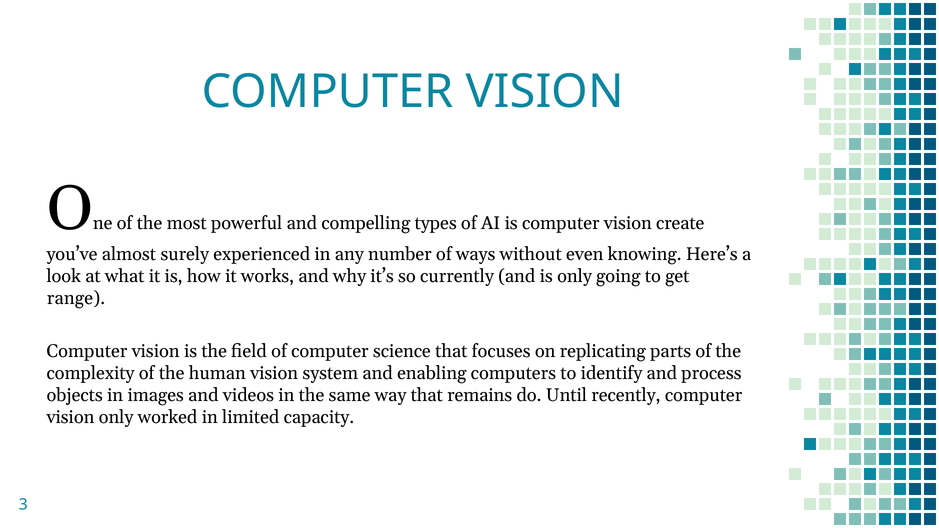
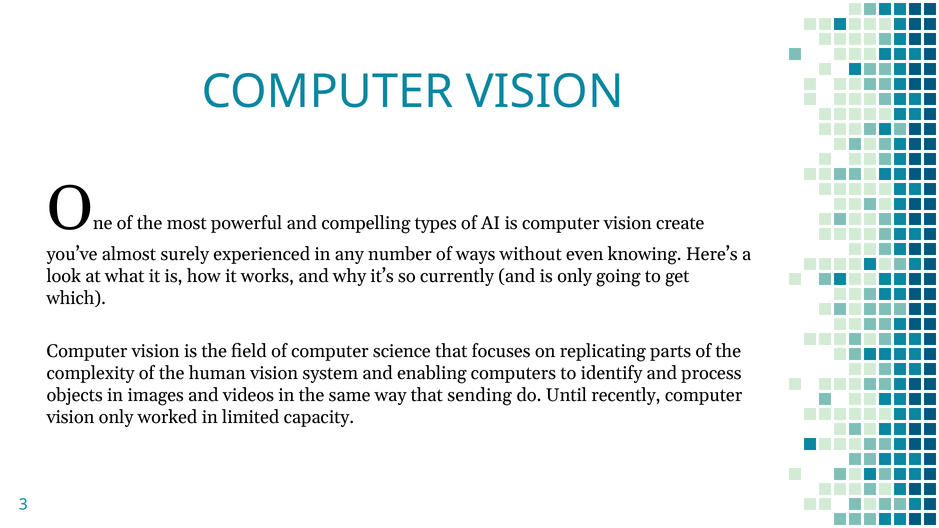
range: range -> which
remains: remains -> sending
